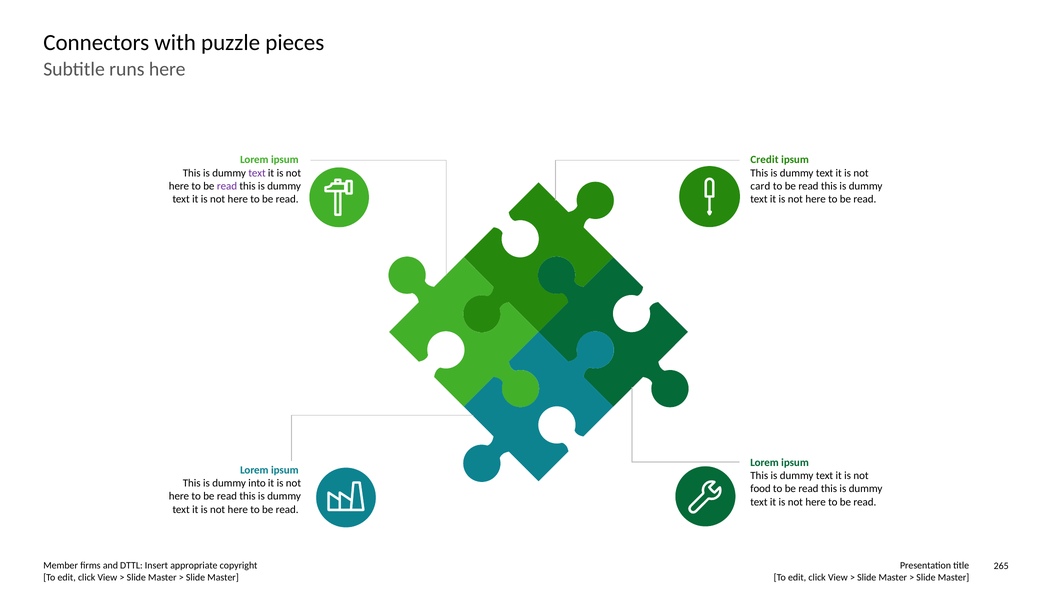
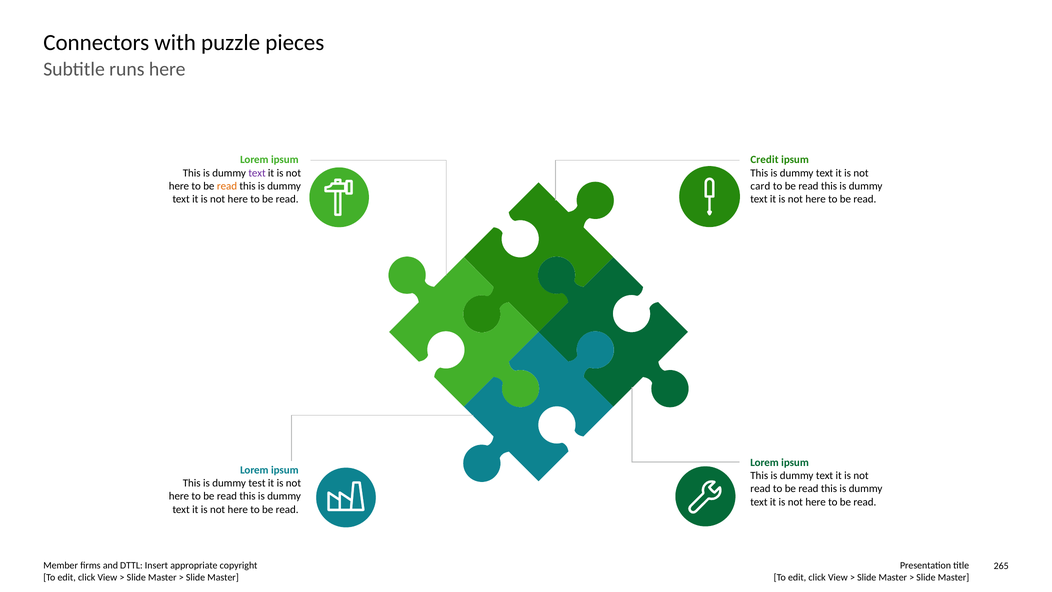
read at (227, 186) colour: purple -> orange
into: into -> test
food at (760, 489): food -> read
